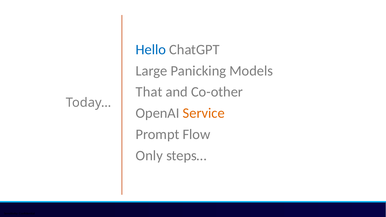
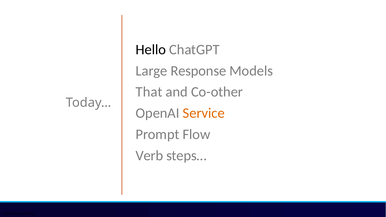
Hello colour: blue -> black
Panicking: Panicking -> Response
Only: Only -> Verb
